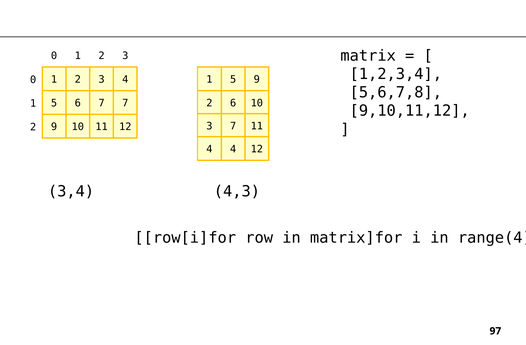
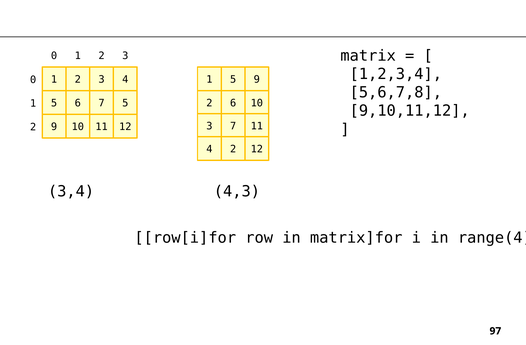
7 7: 7 -> 5
4 4: 4 -> 2
